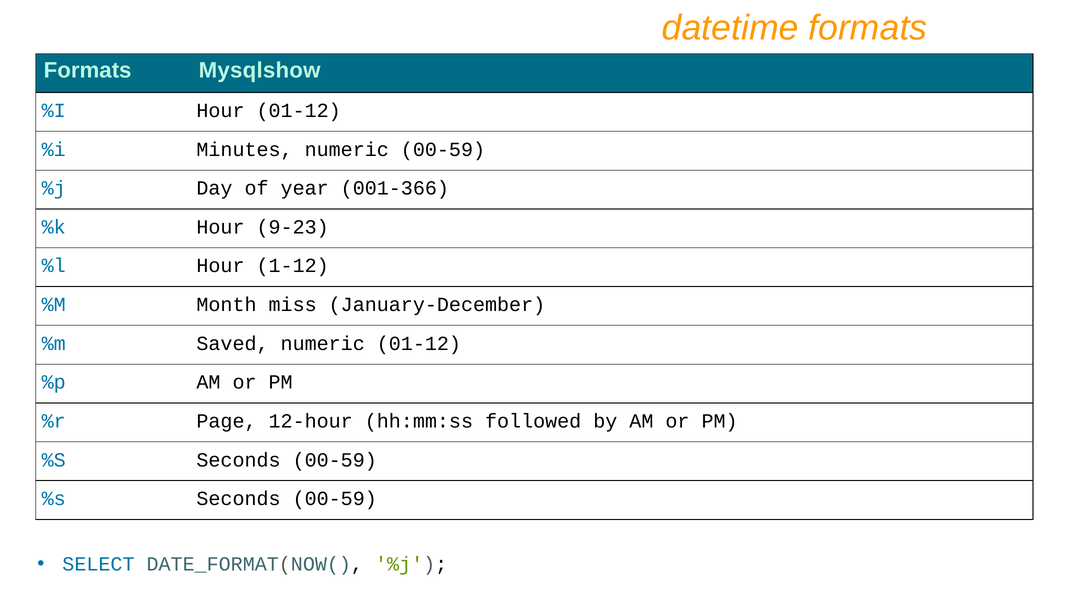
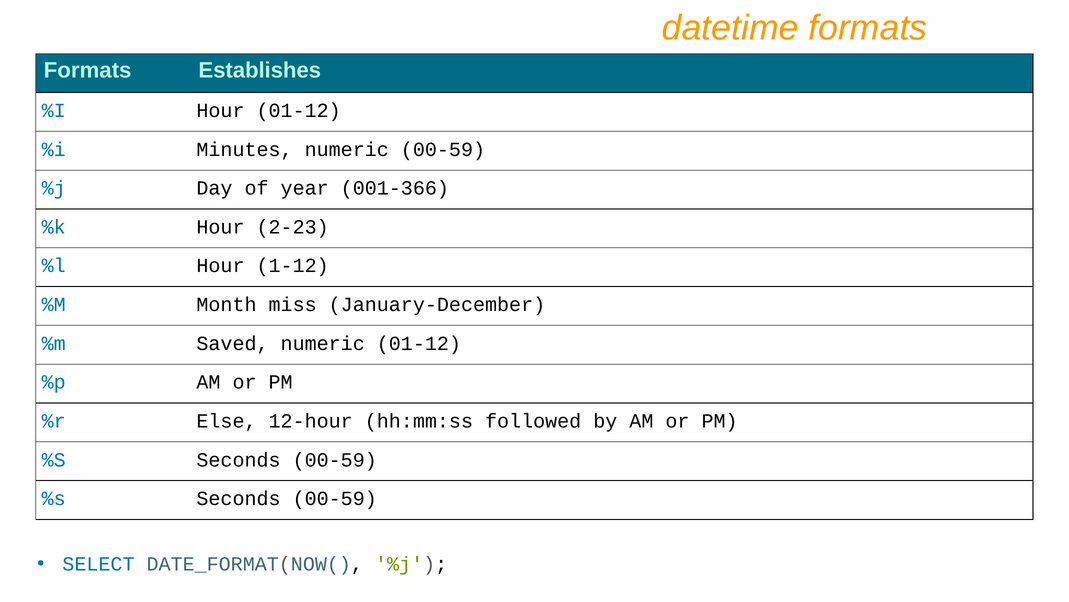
Mysqlshow: Mysqlshow -> Establishes
9-23: 9-23 -> 2-23
Page: Page -> Else
